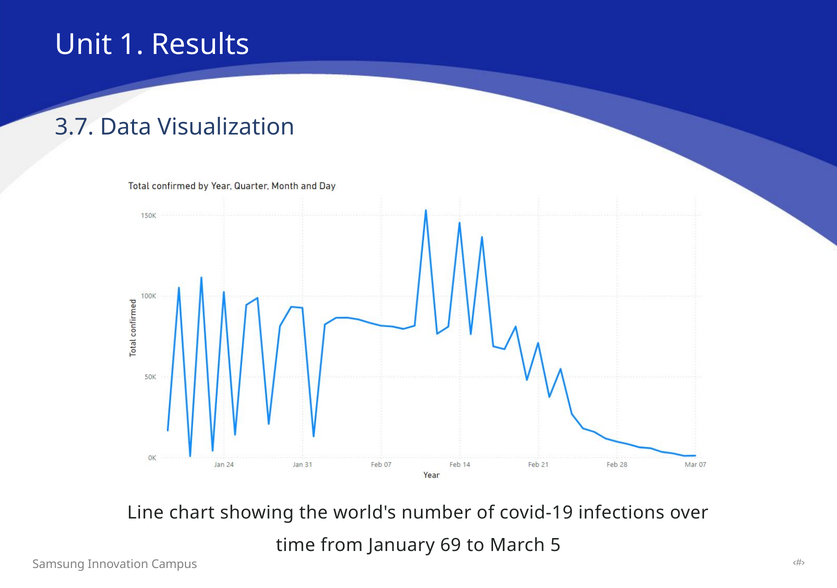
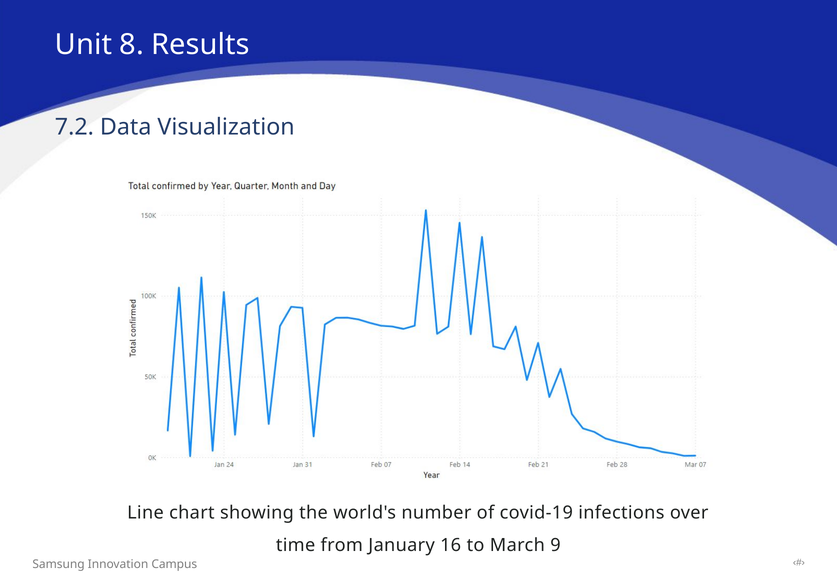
1: 1 -> 8
3.7: 3.7 -> 7.2
69: 69 -> 16
5: 5 -> 9
